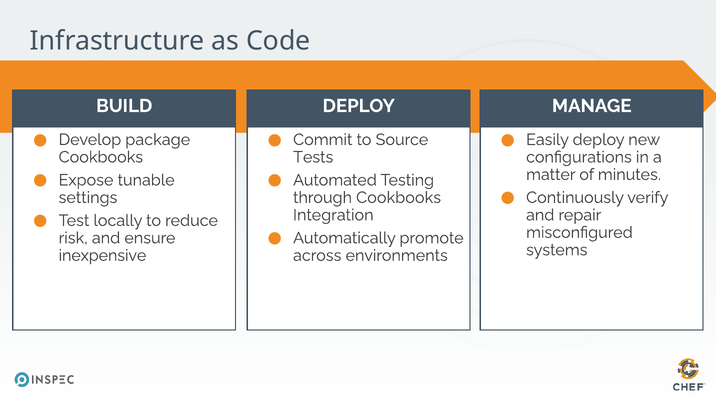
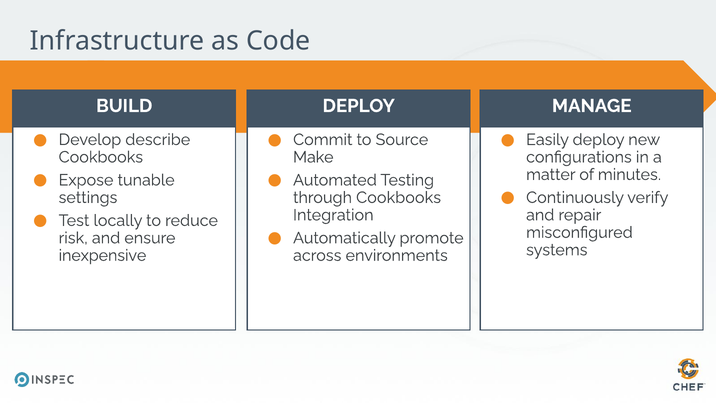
package: package -> describe
Tests: Tests -> Make
